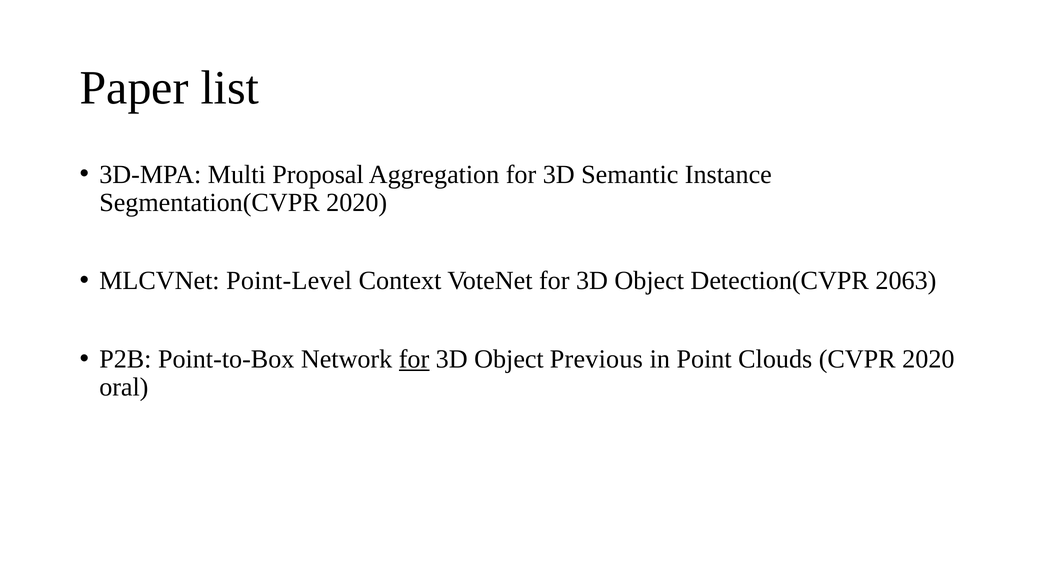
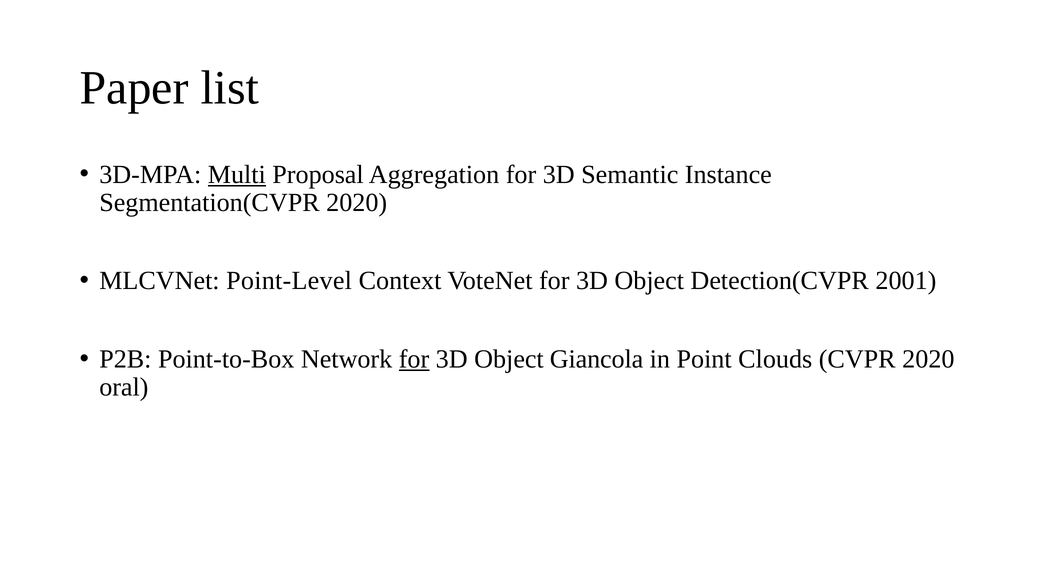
Multi underline: none -> present
2063: 2063 -> 2001
Previous: Previous -> Giancola
